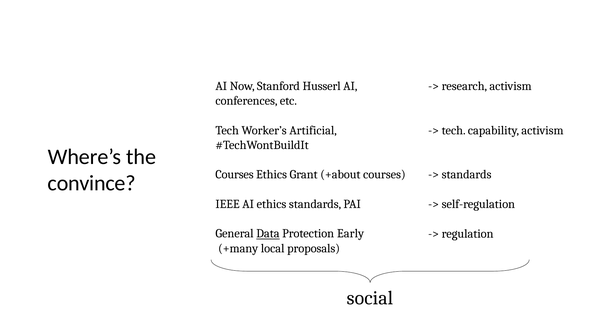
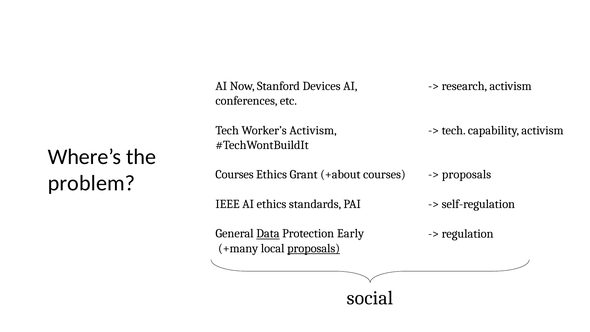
Husserl: Husserl -> Devices
Worker’s Artificial: Artificial -> Activism
standards at (467, 175): standards -> proposals
convince: convince -> problem
proposals at (314, 248) underline: none -> present
